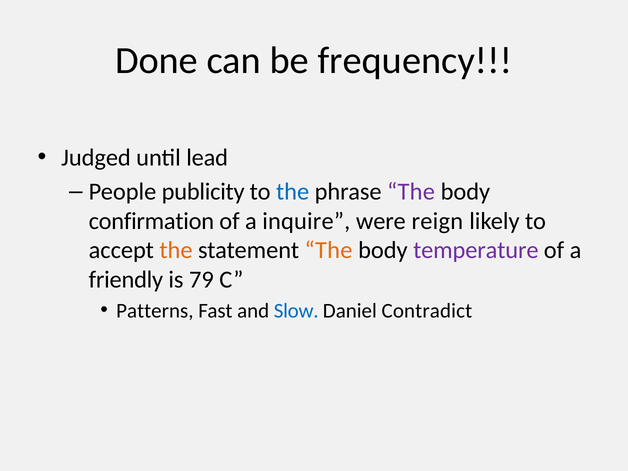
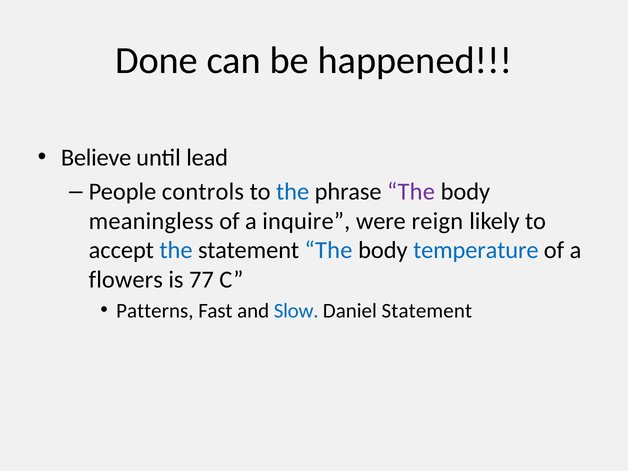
frequency: frequency -> happened
Judged: Judged -> Believe
publicity: publicity -> controls
confirmation: confirmation -> meaningless
the at (176, 250) colour: orange -> blue
The at (329, 250) colour: orange -> blue
temperature colour: purple -> blue
friendly: friendly -> flowers
79: 79 -> 77
Daniel Contradict: Contradict -> Statement
